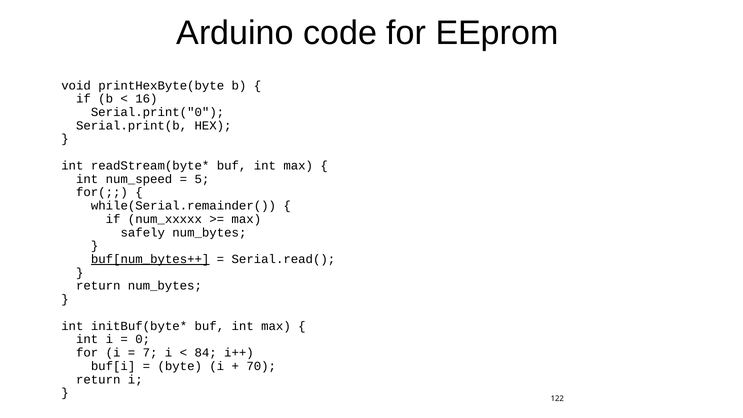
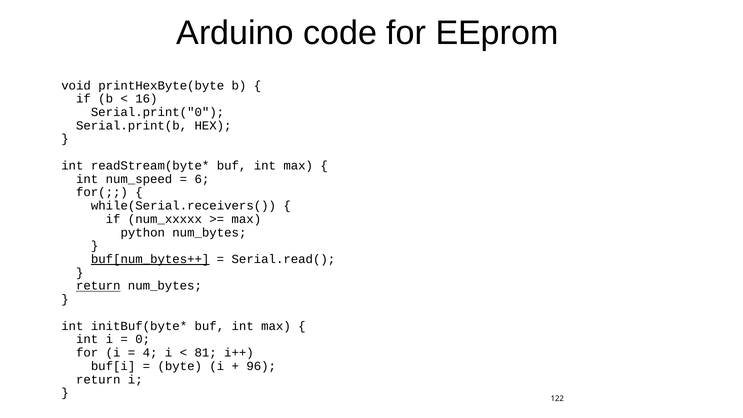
5: 5 -> 6
while(Serial.remainder(: while(Serial.remainder( -> while(Serial.receivers(
safely: safely -> python
return at (98, 286) underline: none -> present
7: 7 -> 4
84: 84 -> 81
70: 70 -> 96
